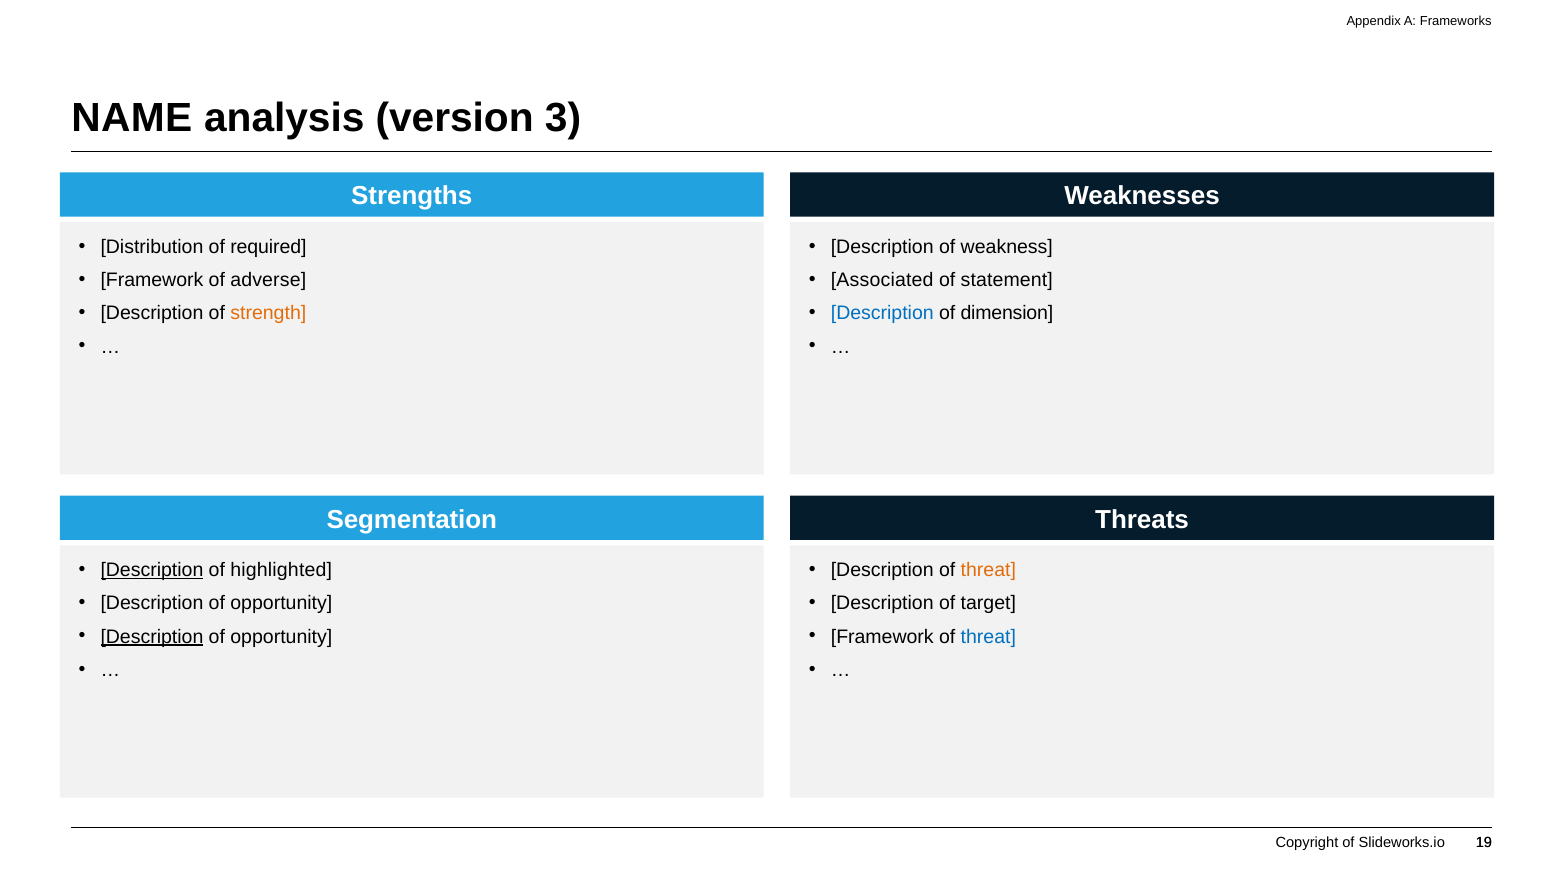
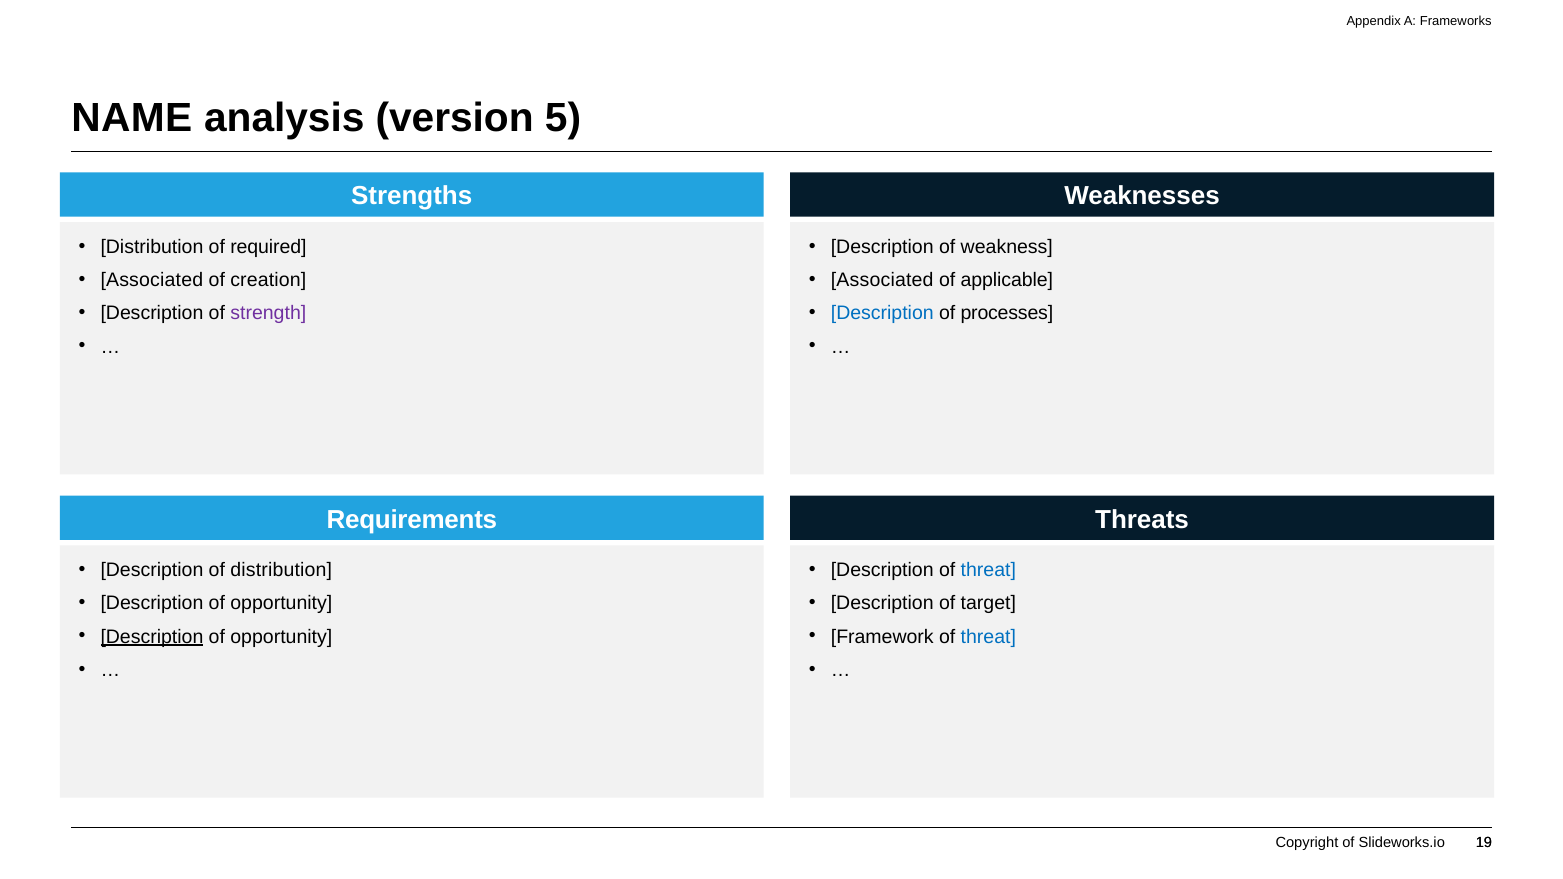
3: 3 -> 5
Framework at (152, 280): Framework -> Associated
adverse: adverse -> creation
statement: statement -> applicable
strength colour: orange -> purple
dimension: dimension -> processes
Segmentation: Segmentation -> Requirements
Description at (152, 570) underline: present -> none
of highlighted: highlighted -> distribution
threat at (988, 570) colour: orange -> blue
